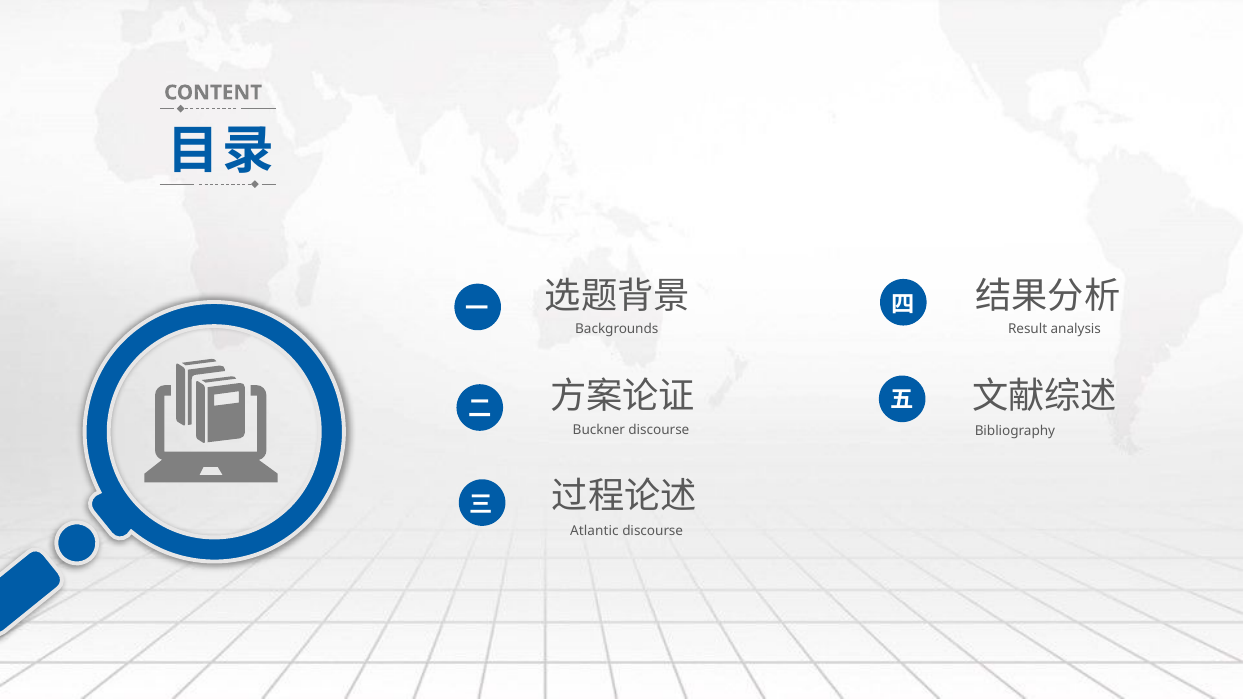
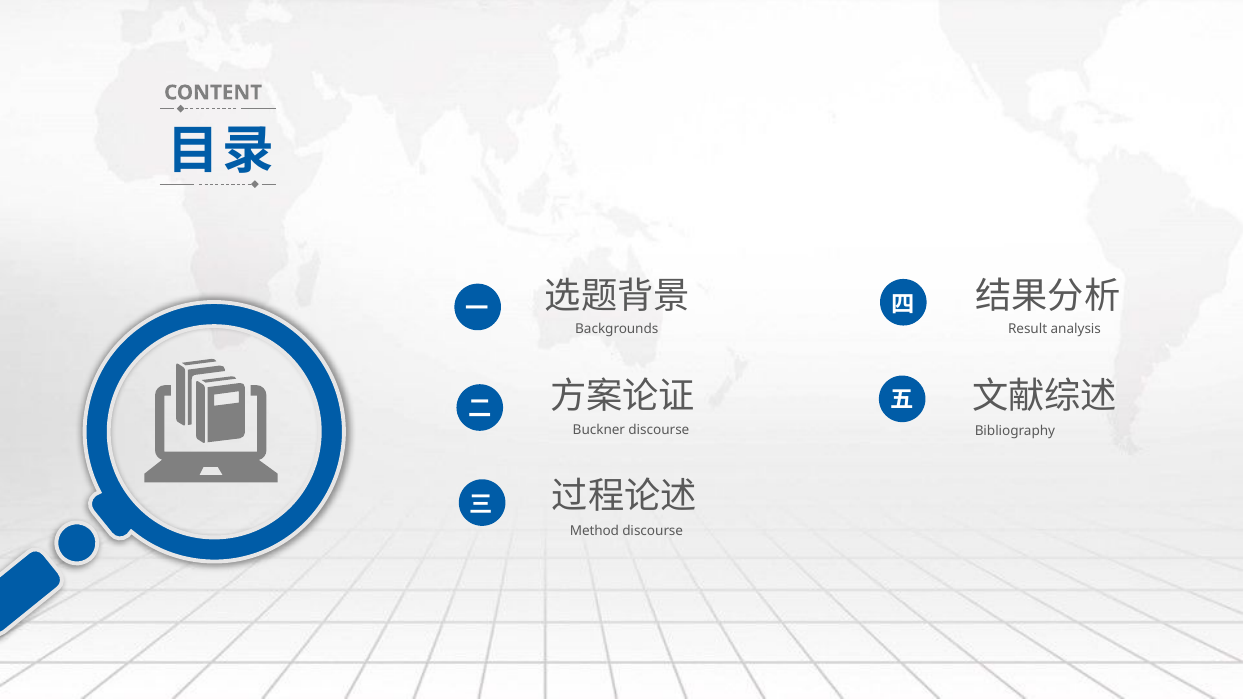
Atlantic: Atlantic -> Method
